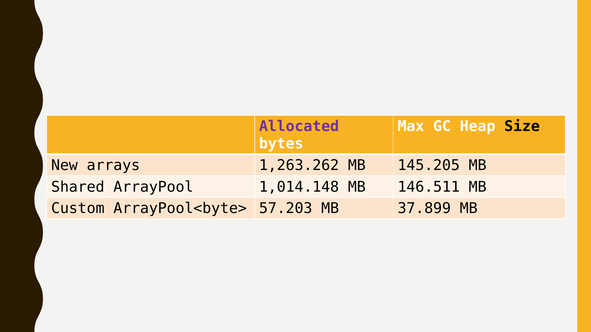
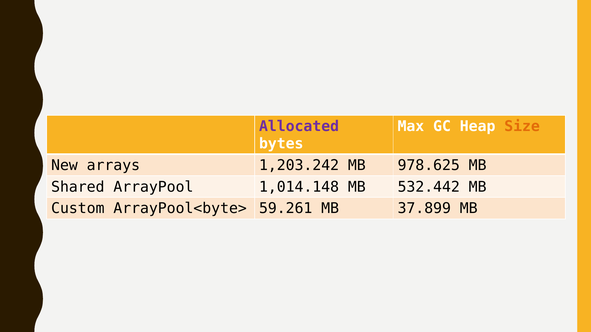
Size colour: black -> orange
1,263.262: 1,263.262 -> 1,203.242
145.205: 145.205 -> 978.625
146.511: 146.511 -> 532.442
57.203: 57.203 -> 59.261
